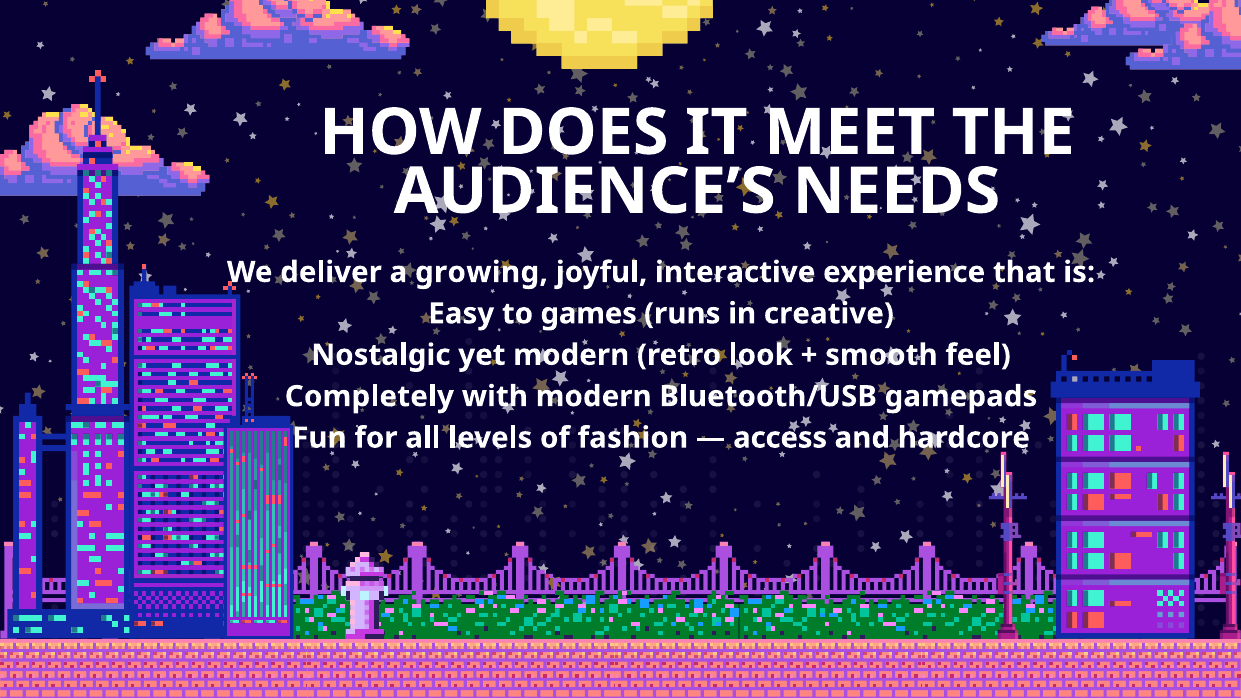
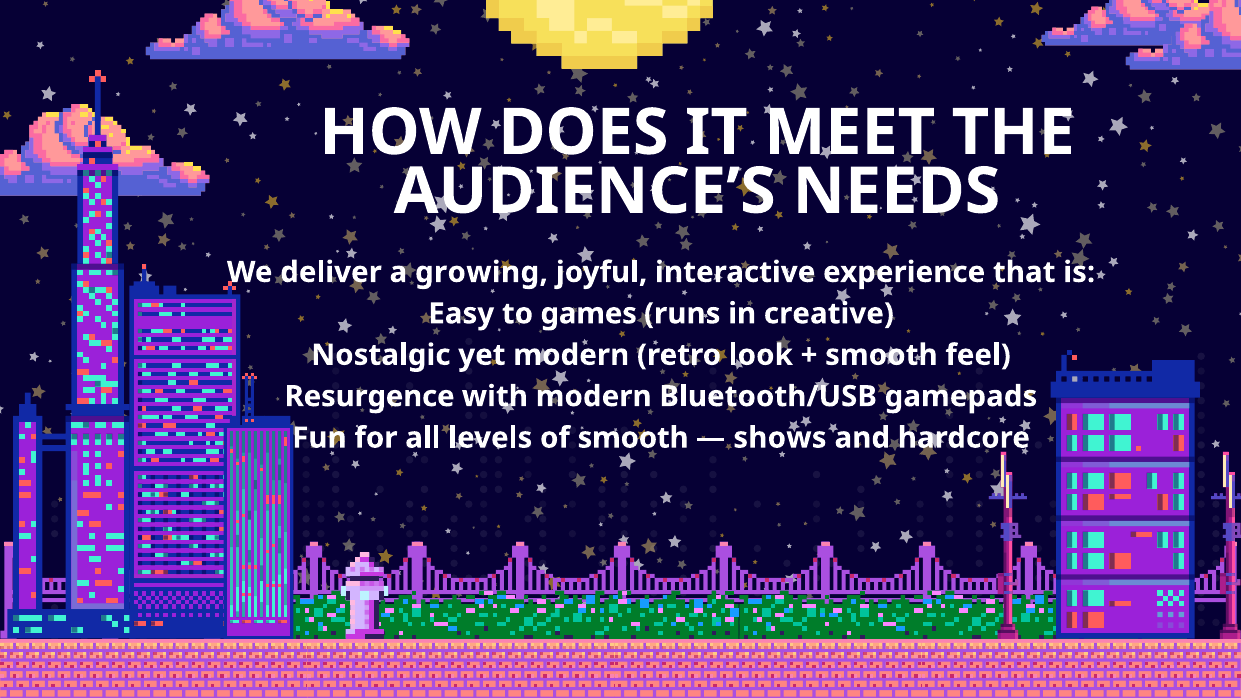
Completely: Completely -> Resurgence
of fashion: fashion -> smooth
access: access -> shows
